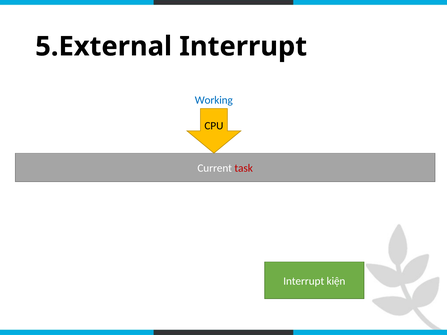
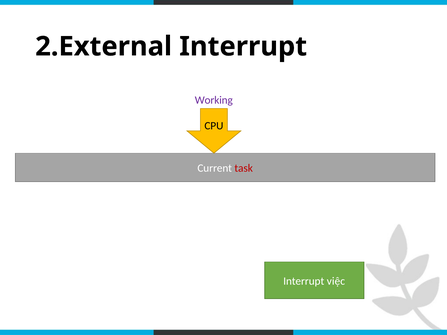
5.External: 5.External -> 2.External
Working colour: blue -> purple
kiện: kiện -> việc
